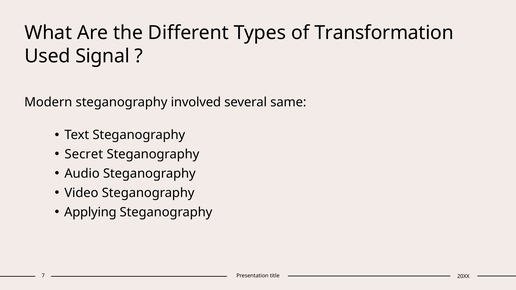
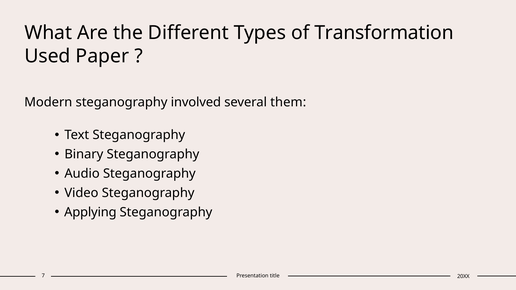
Signal: Signal -> Paper
same: same -> them
Secret: Secret -> Binary
